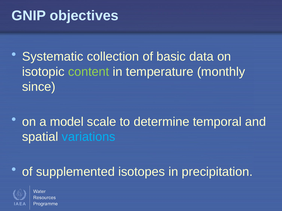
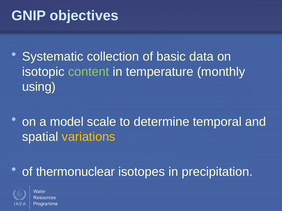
since: since -> using
variations colour: light blue -> yellow
supplemented: supplemented -> thermonuclear
